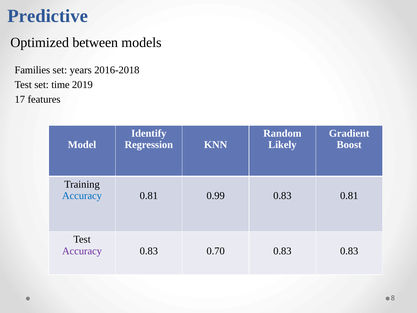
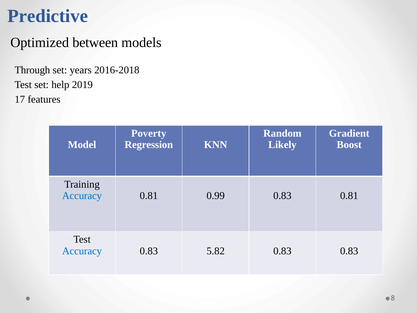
Families: Families -> Through
time: time -> help
Identify: Identify -> Poverty
Accuracy at (82, 251) colour: purple -> blue
0.70: 0.70 -> 5.82
